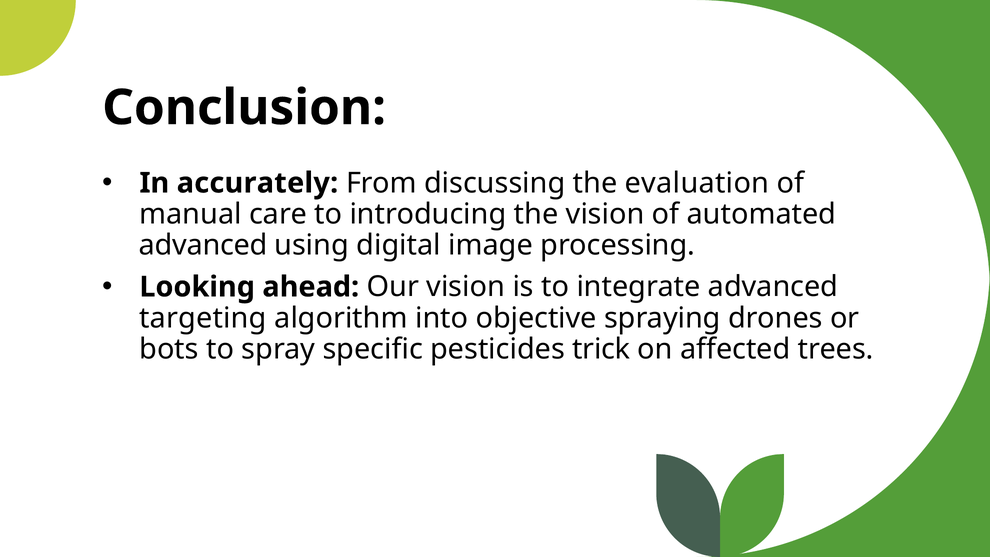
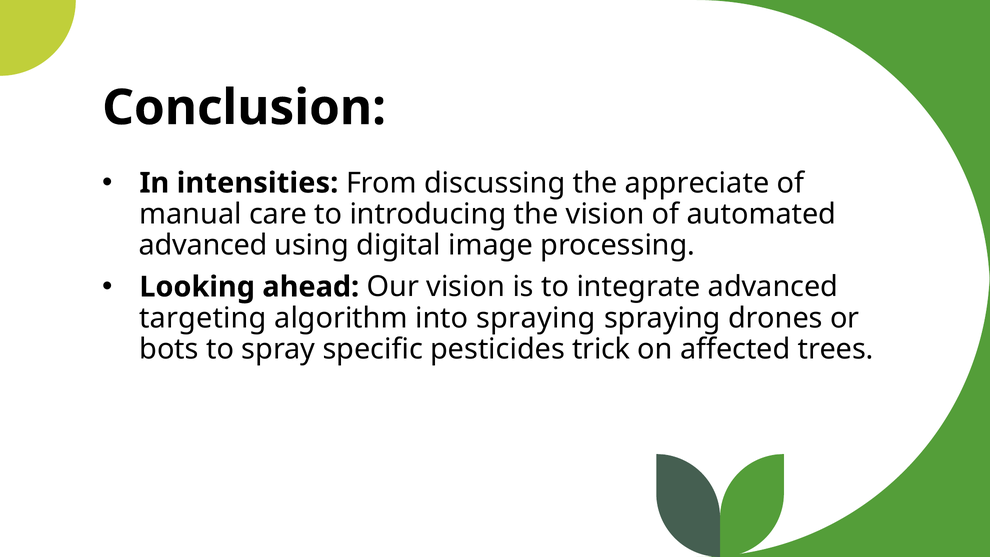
accurately: accurately -> intensities
evaluation: evaluation -> appreciate
into objective: objective -> spraying
